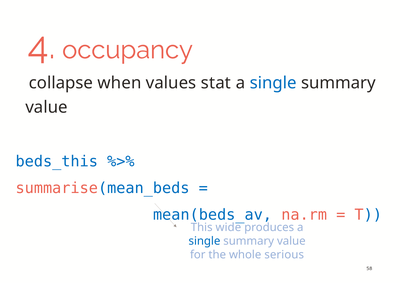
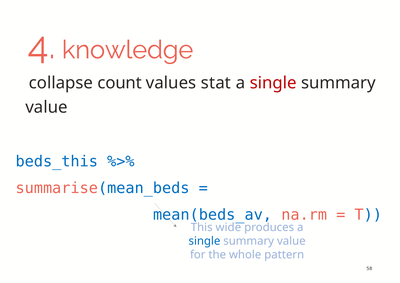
occupancy: occupancy -> knowledge
when: when -> count
single at (273, 83) colour: blue -> red
serious: serious -> pattern
